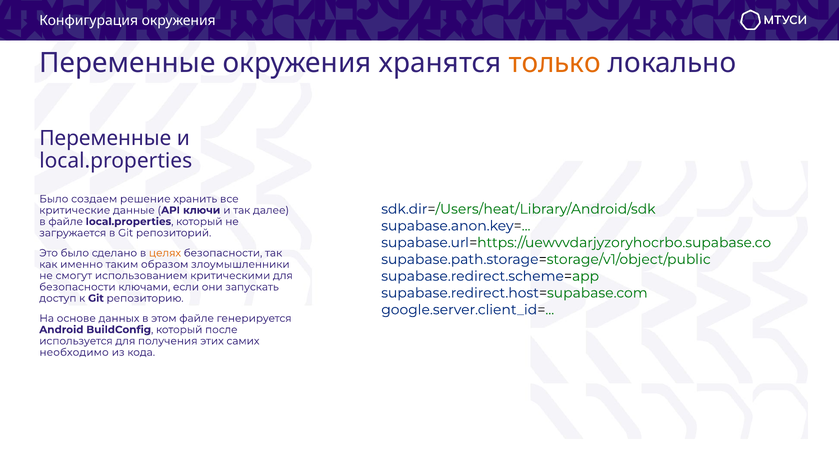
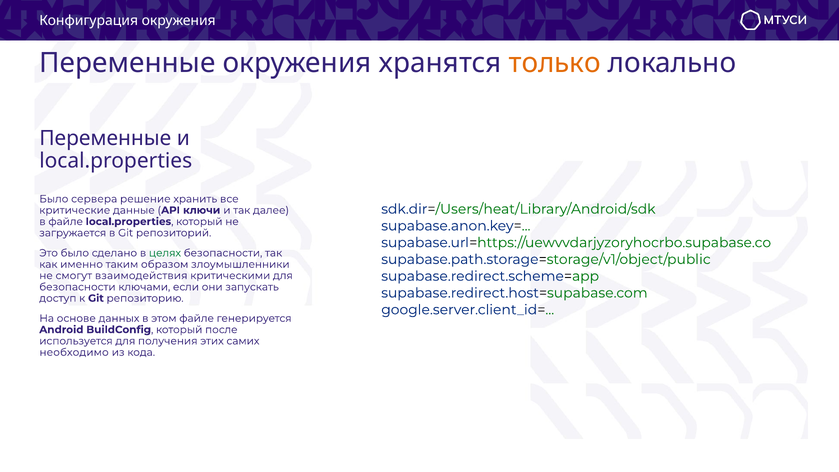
создаем: создаем -> сервера
целях colour: orange -> green
использованием: использованием -> взаимодействия
